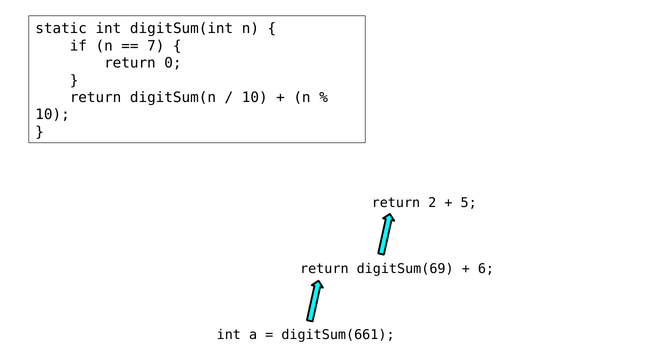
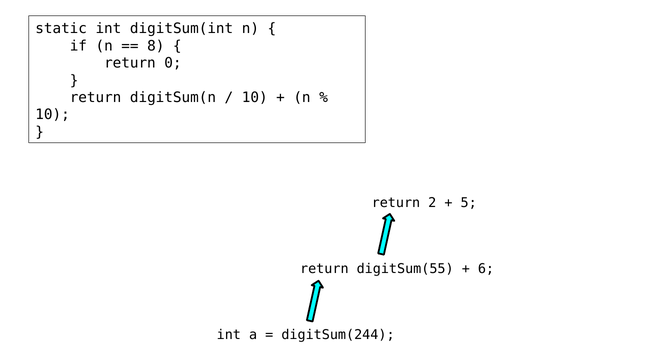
7: 7 -> 8
digitSum(69: digitSum(69 -> digitSum(55
digitSum(661: digitSum(661 -> digitSum(244
